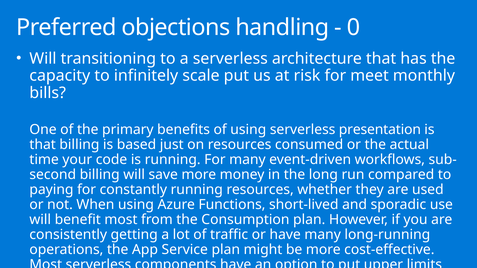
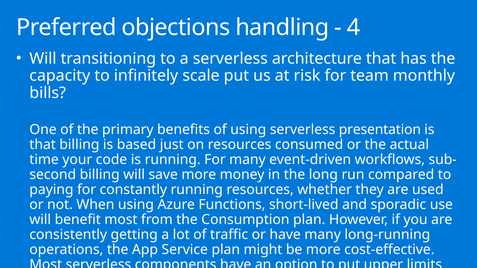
0: 0 -> 4
meet: meet -> team
